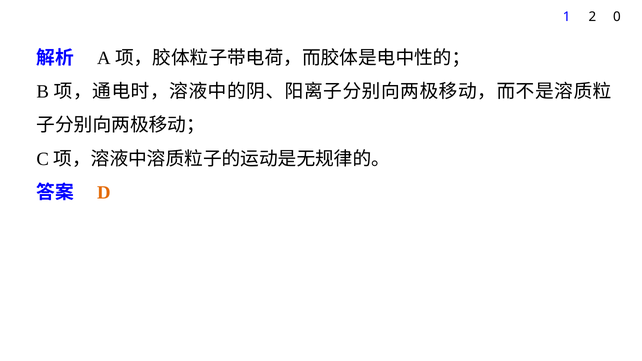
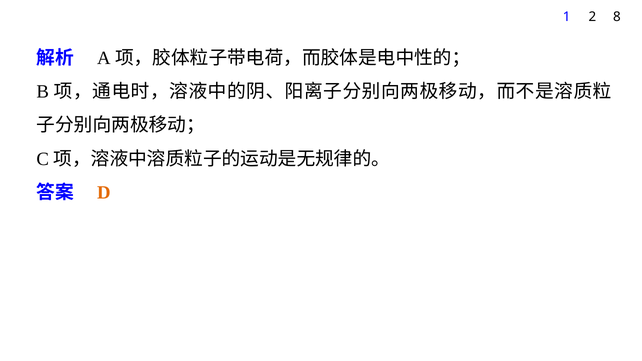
0: 0 -> 8
